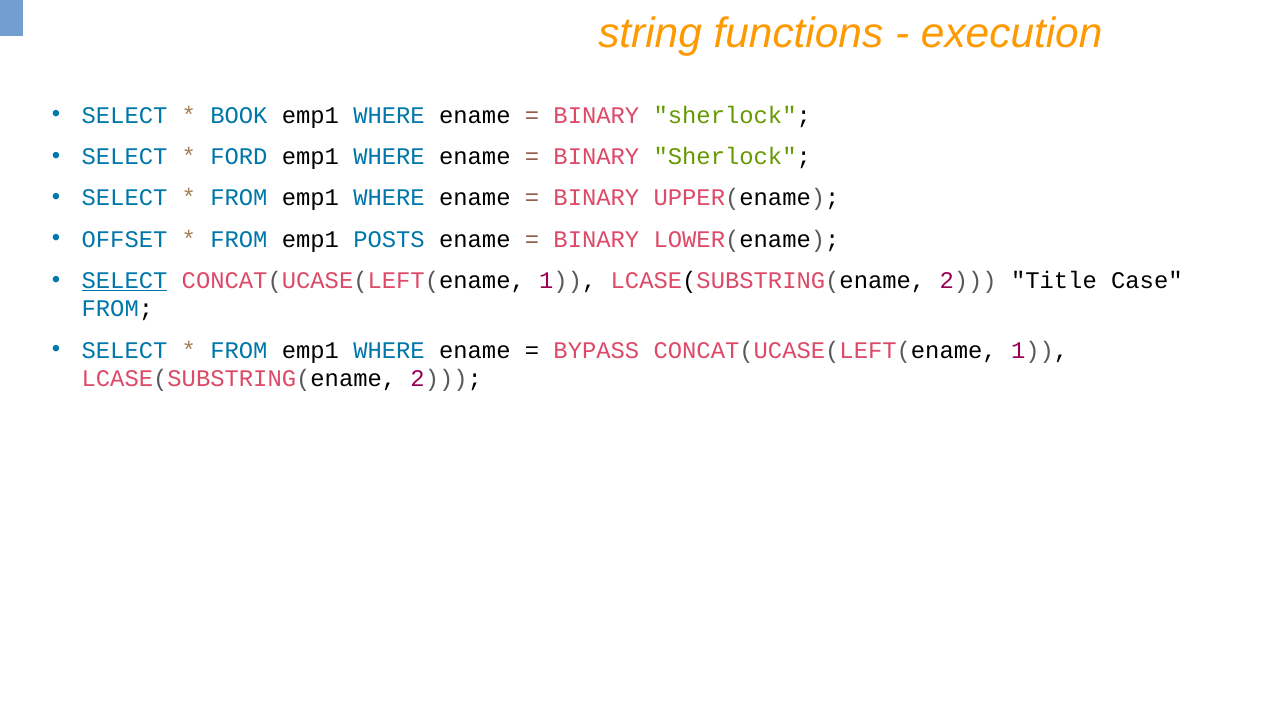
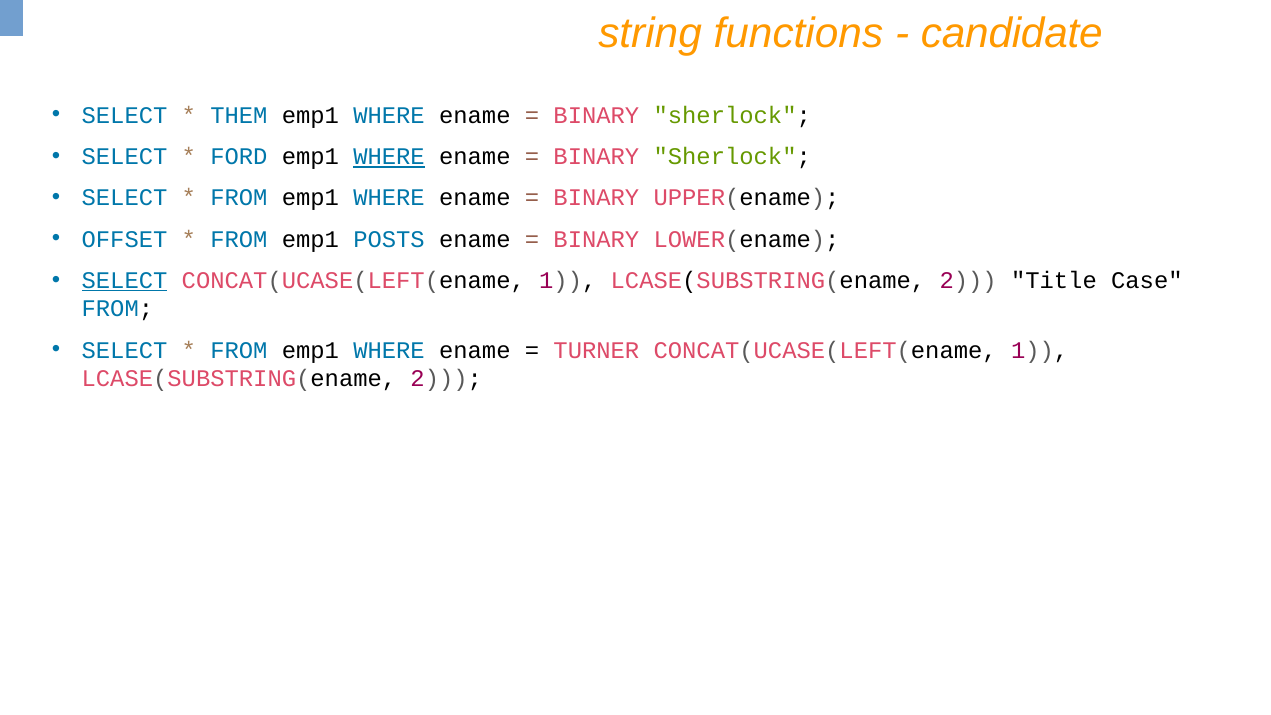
execution: execution -> candidate
BOOK: BOOK -> THEM
WHERE at (389, 157) underline: none -> present
BYPASS: BYPASS -> TURNER
